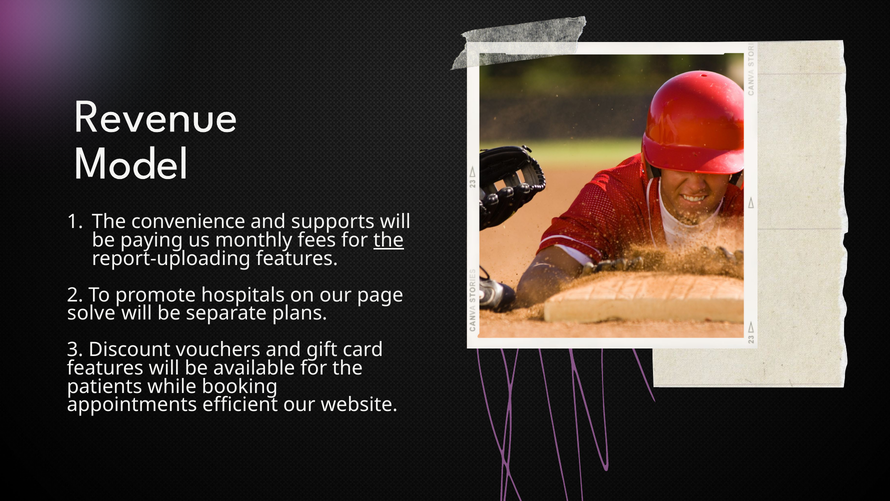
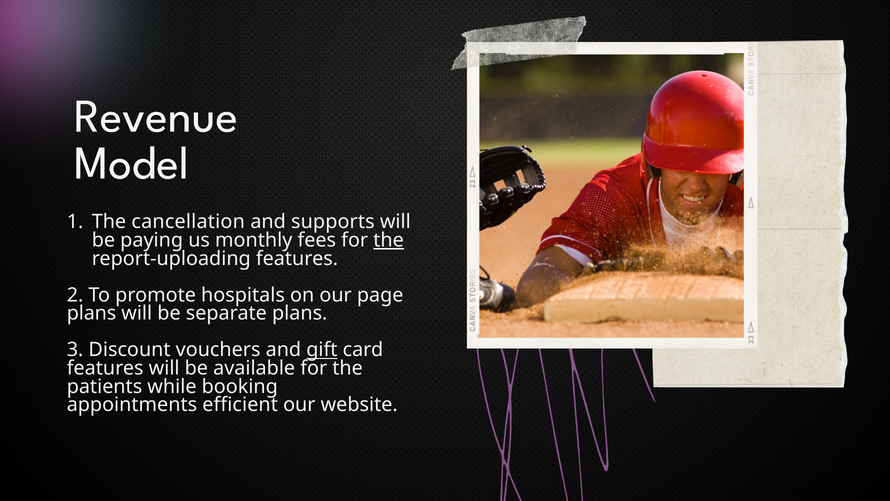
convenience: convenience -> cancellation
solve at (91, 313): solve -> plans
gift underline: none -> present
